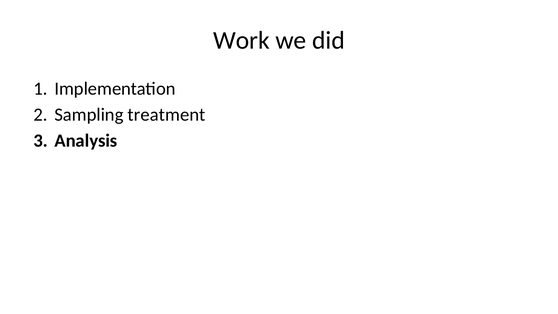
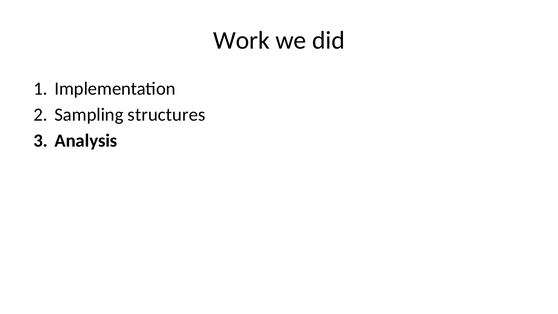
treatment: treatment -> structures
